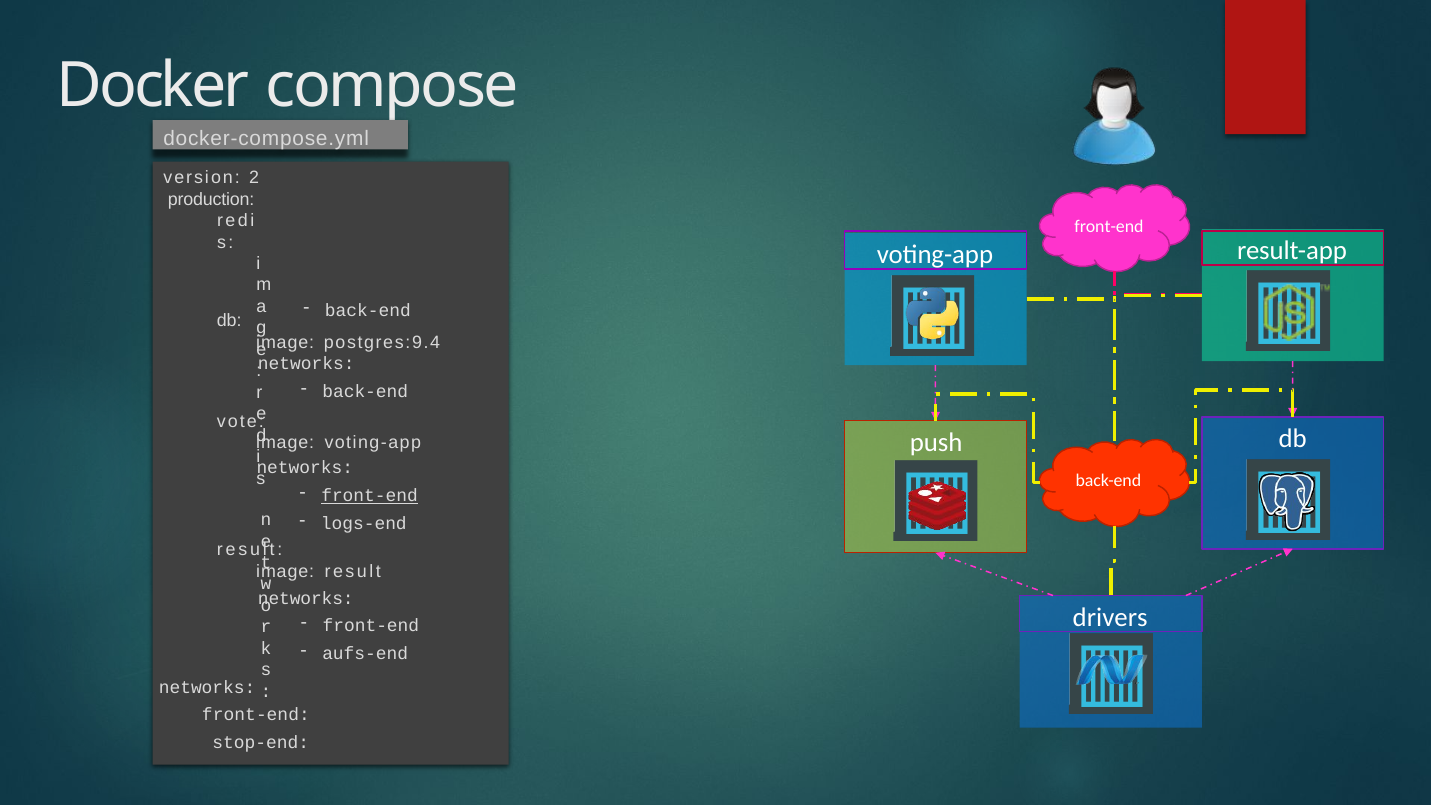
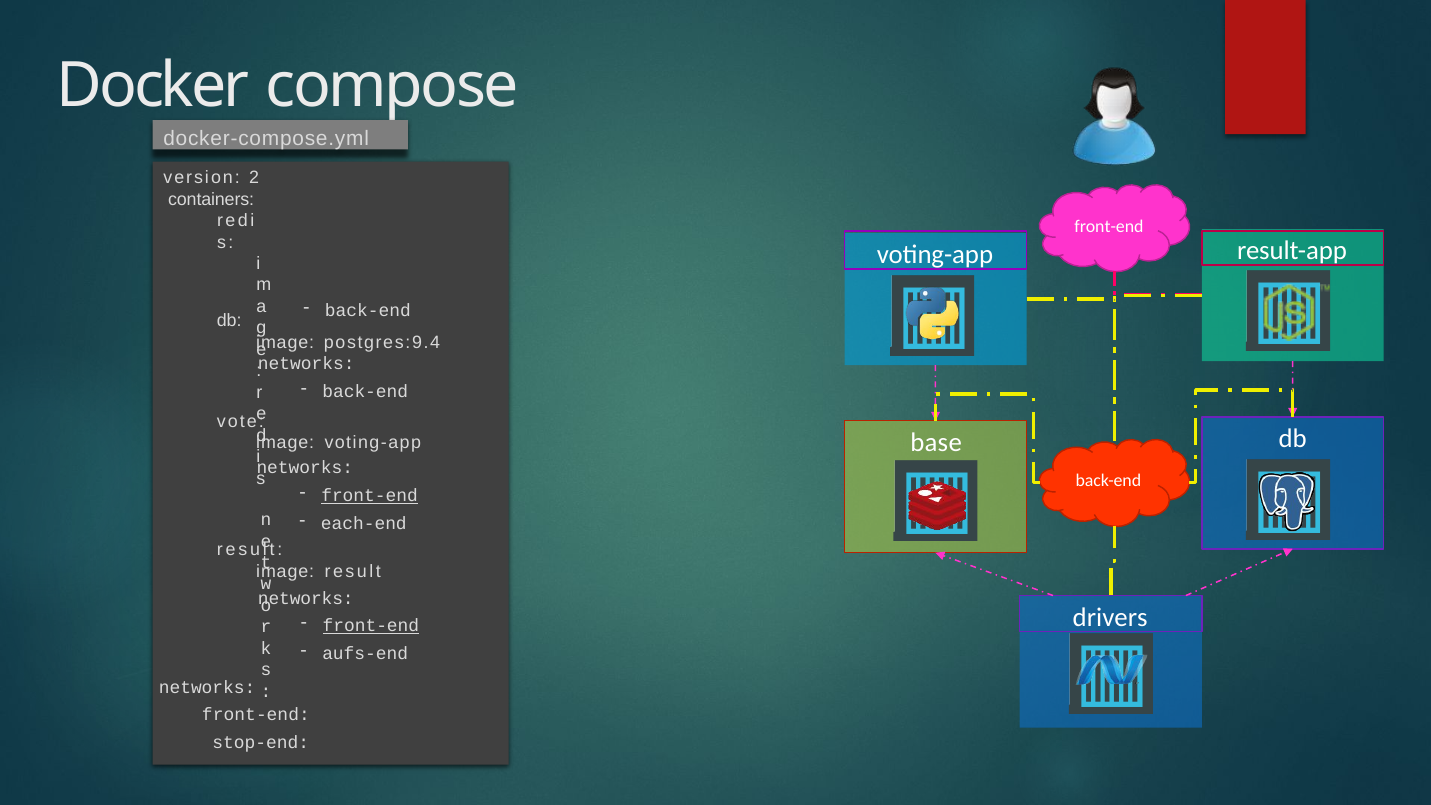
production: production -> containers
push: push -> base
logs-end: logs-end -> each-end
front-end at (371, 626) underline: none -> present
